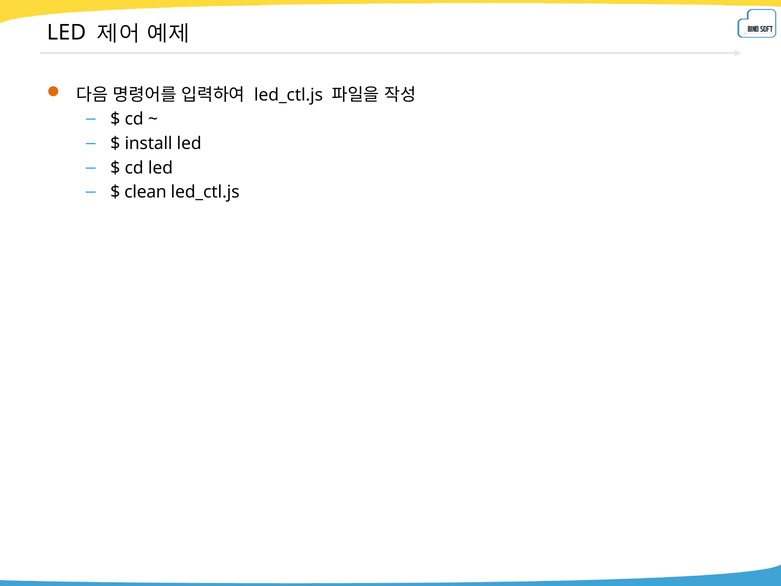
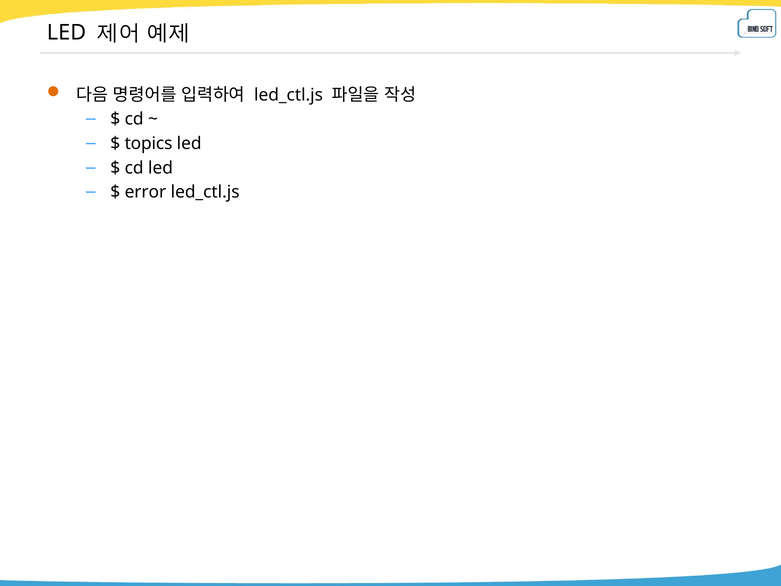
install: install -> topics
clean: clean -> error
